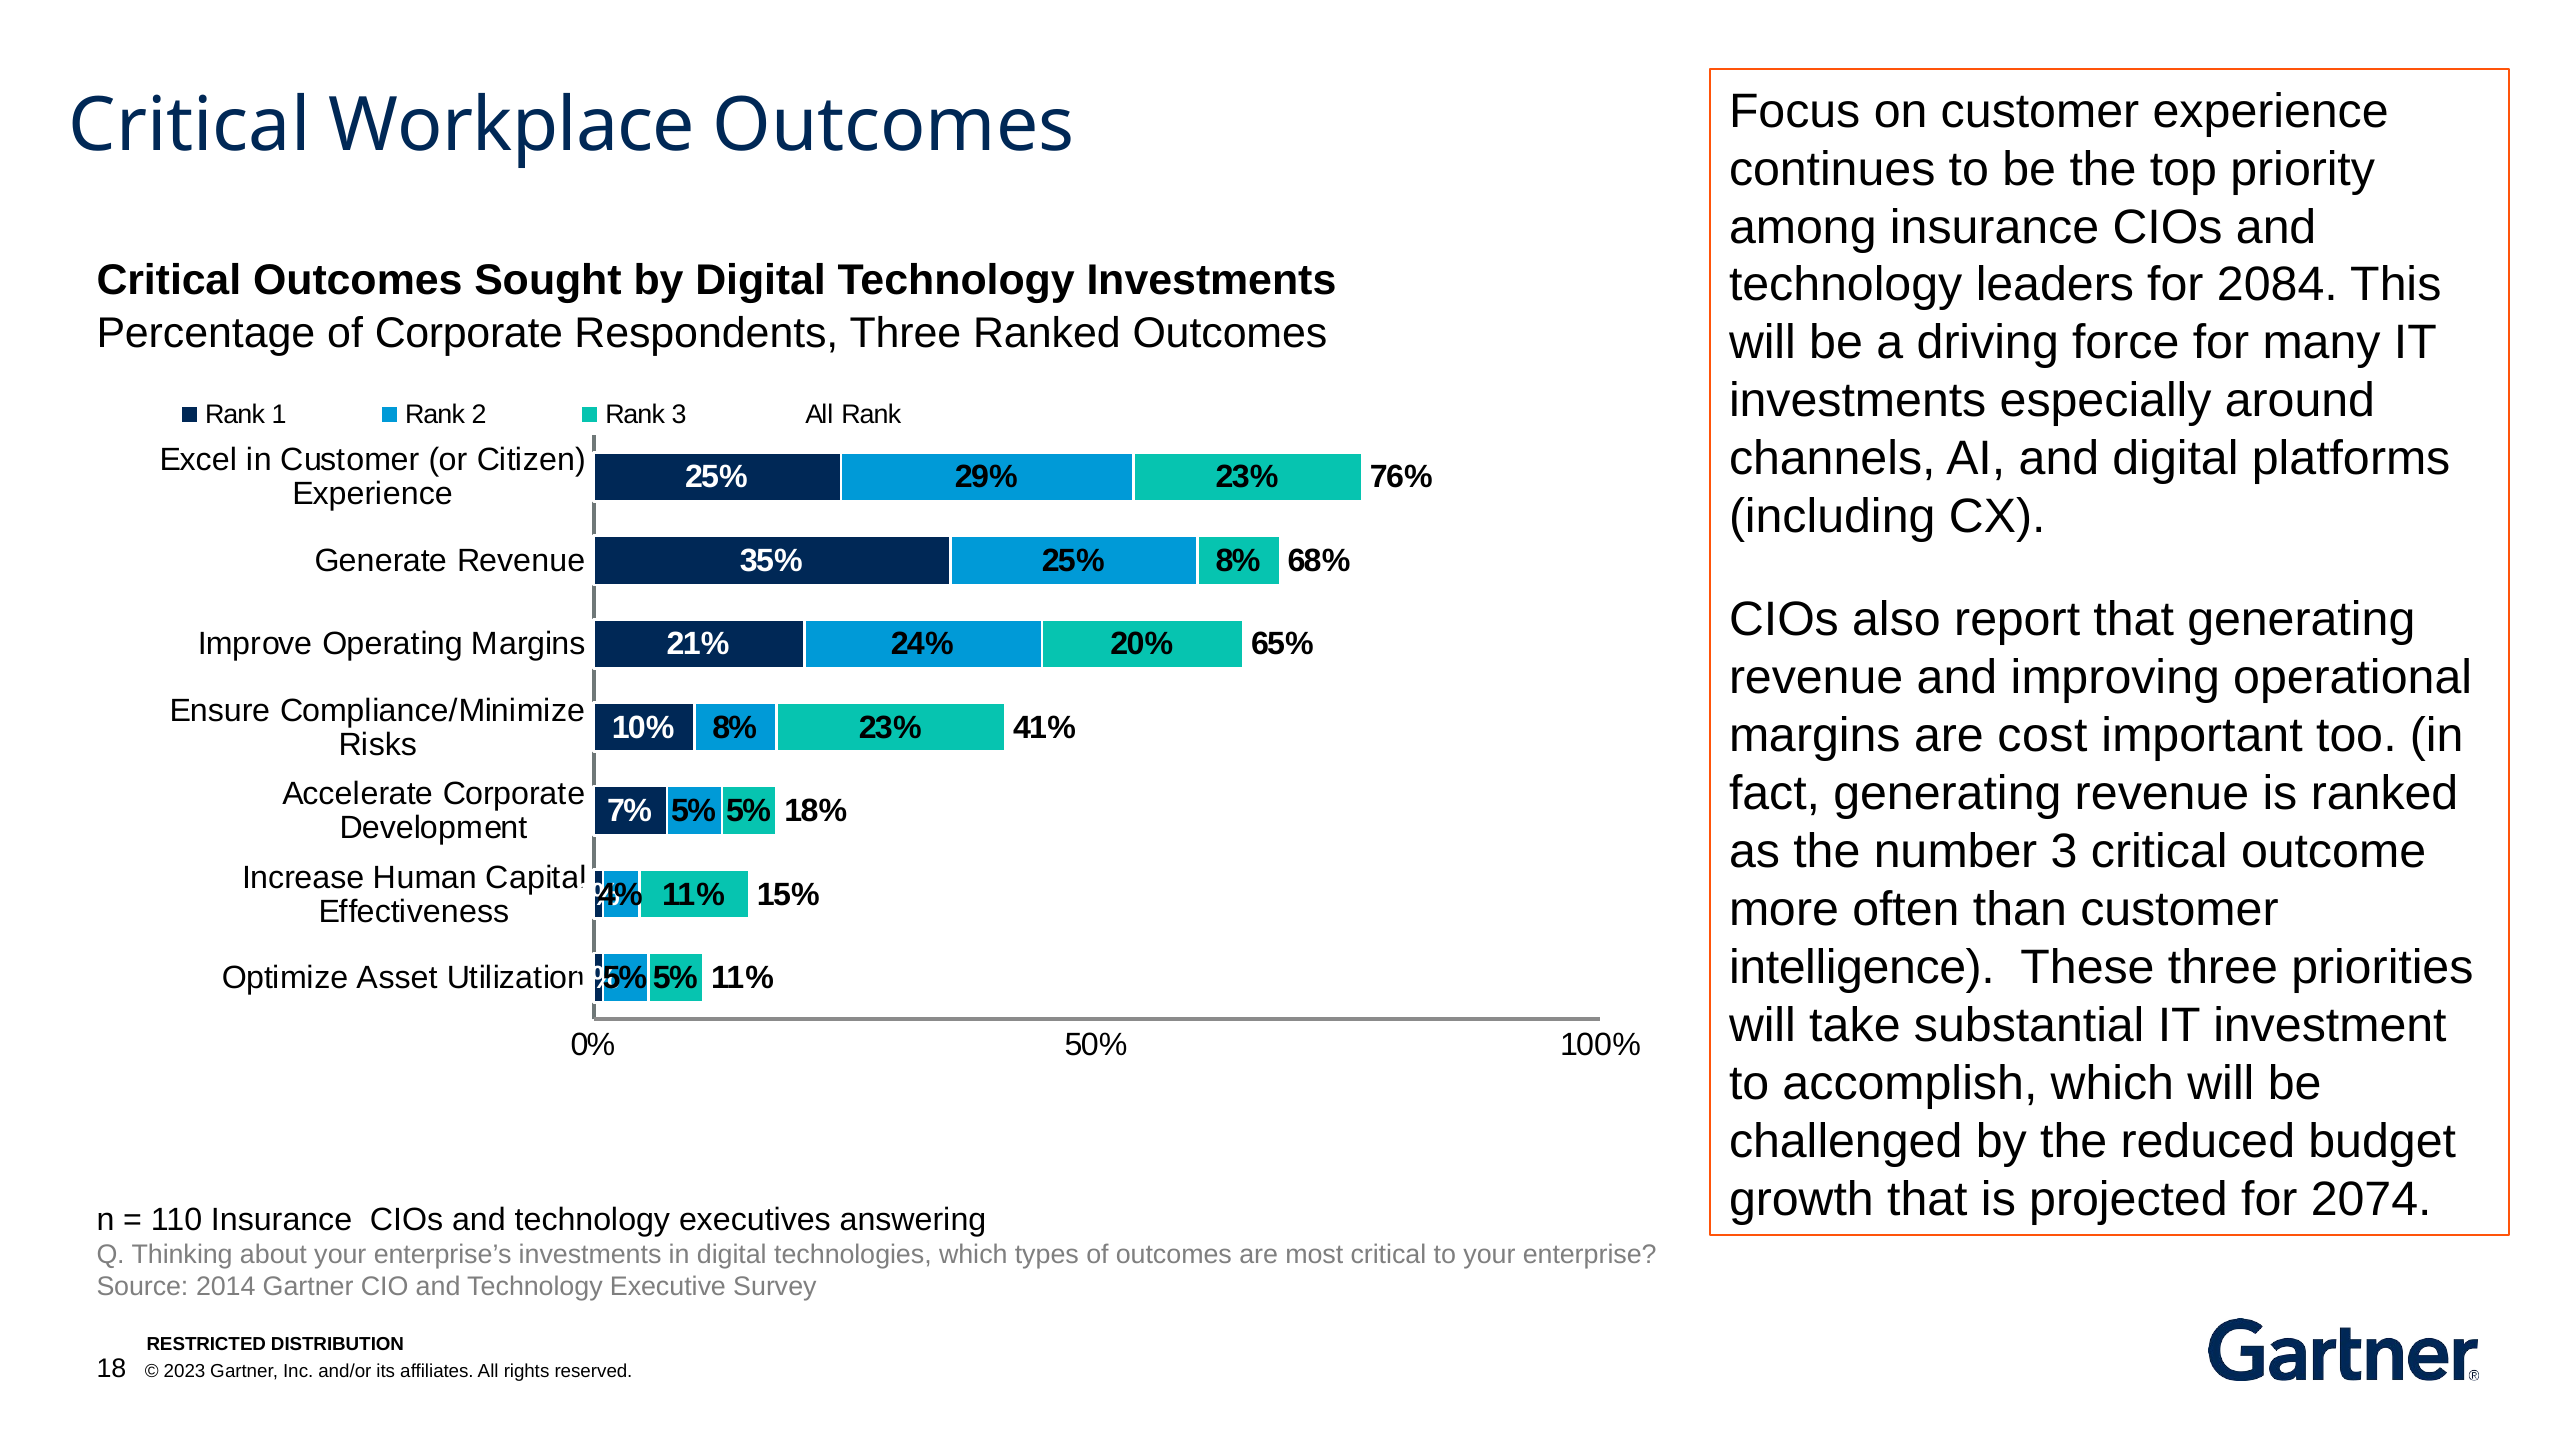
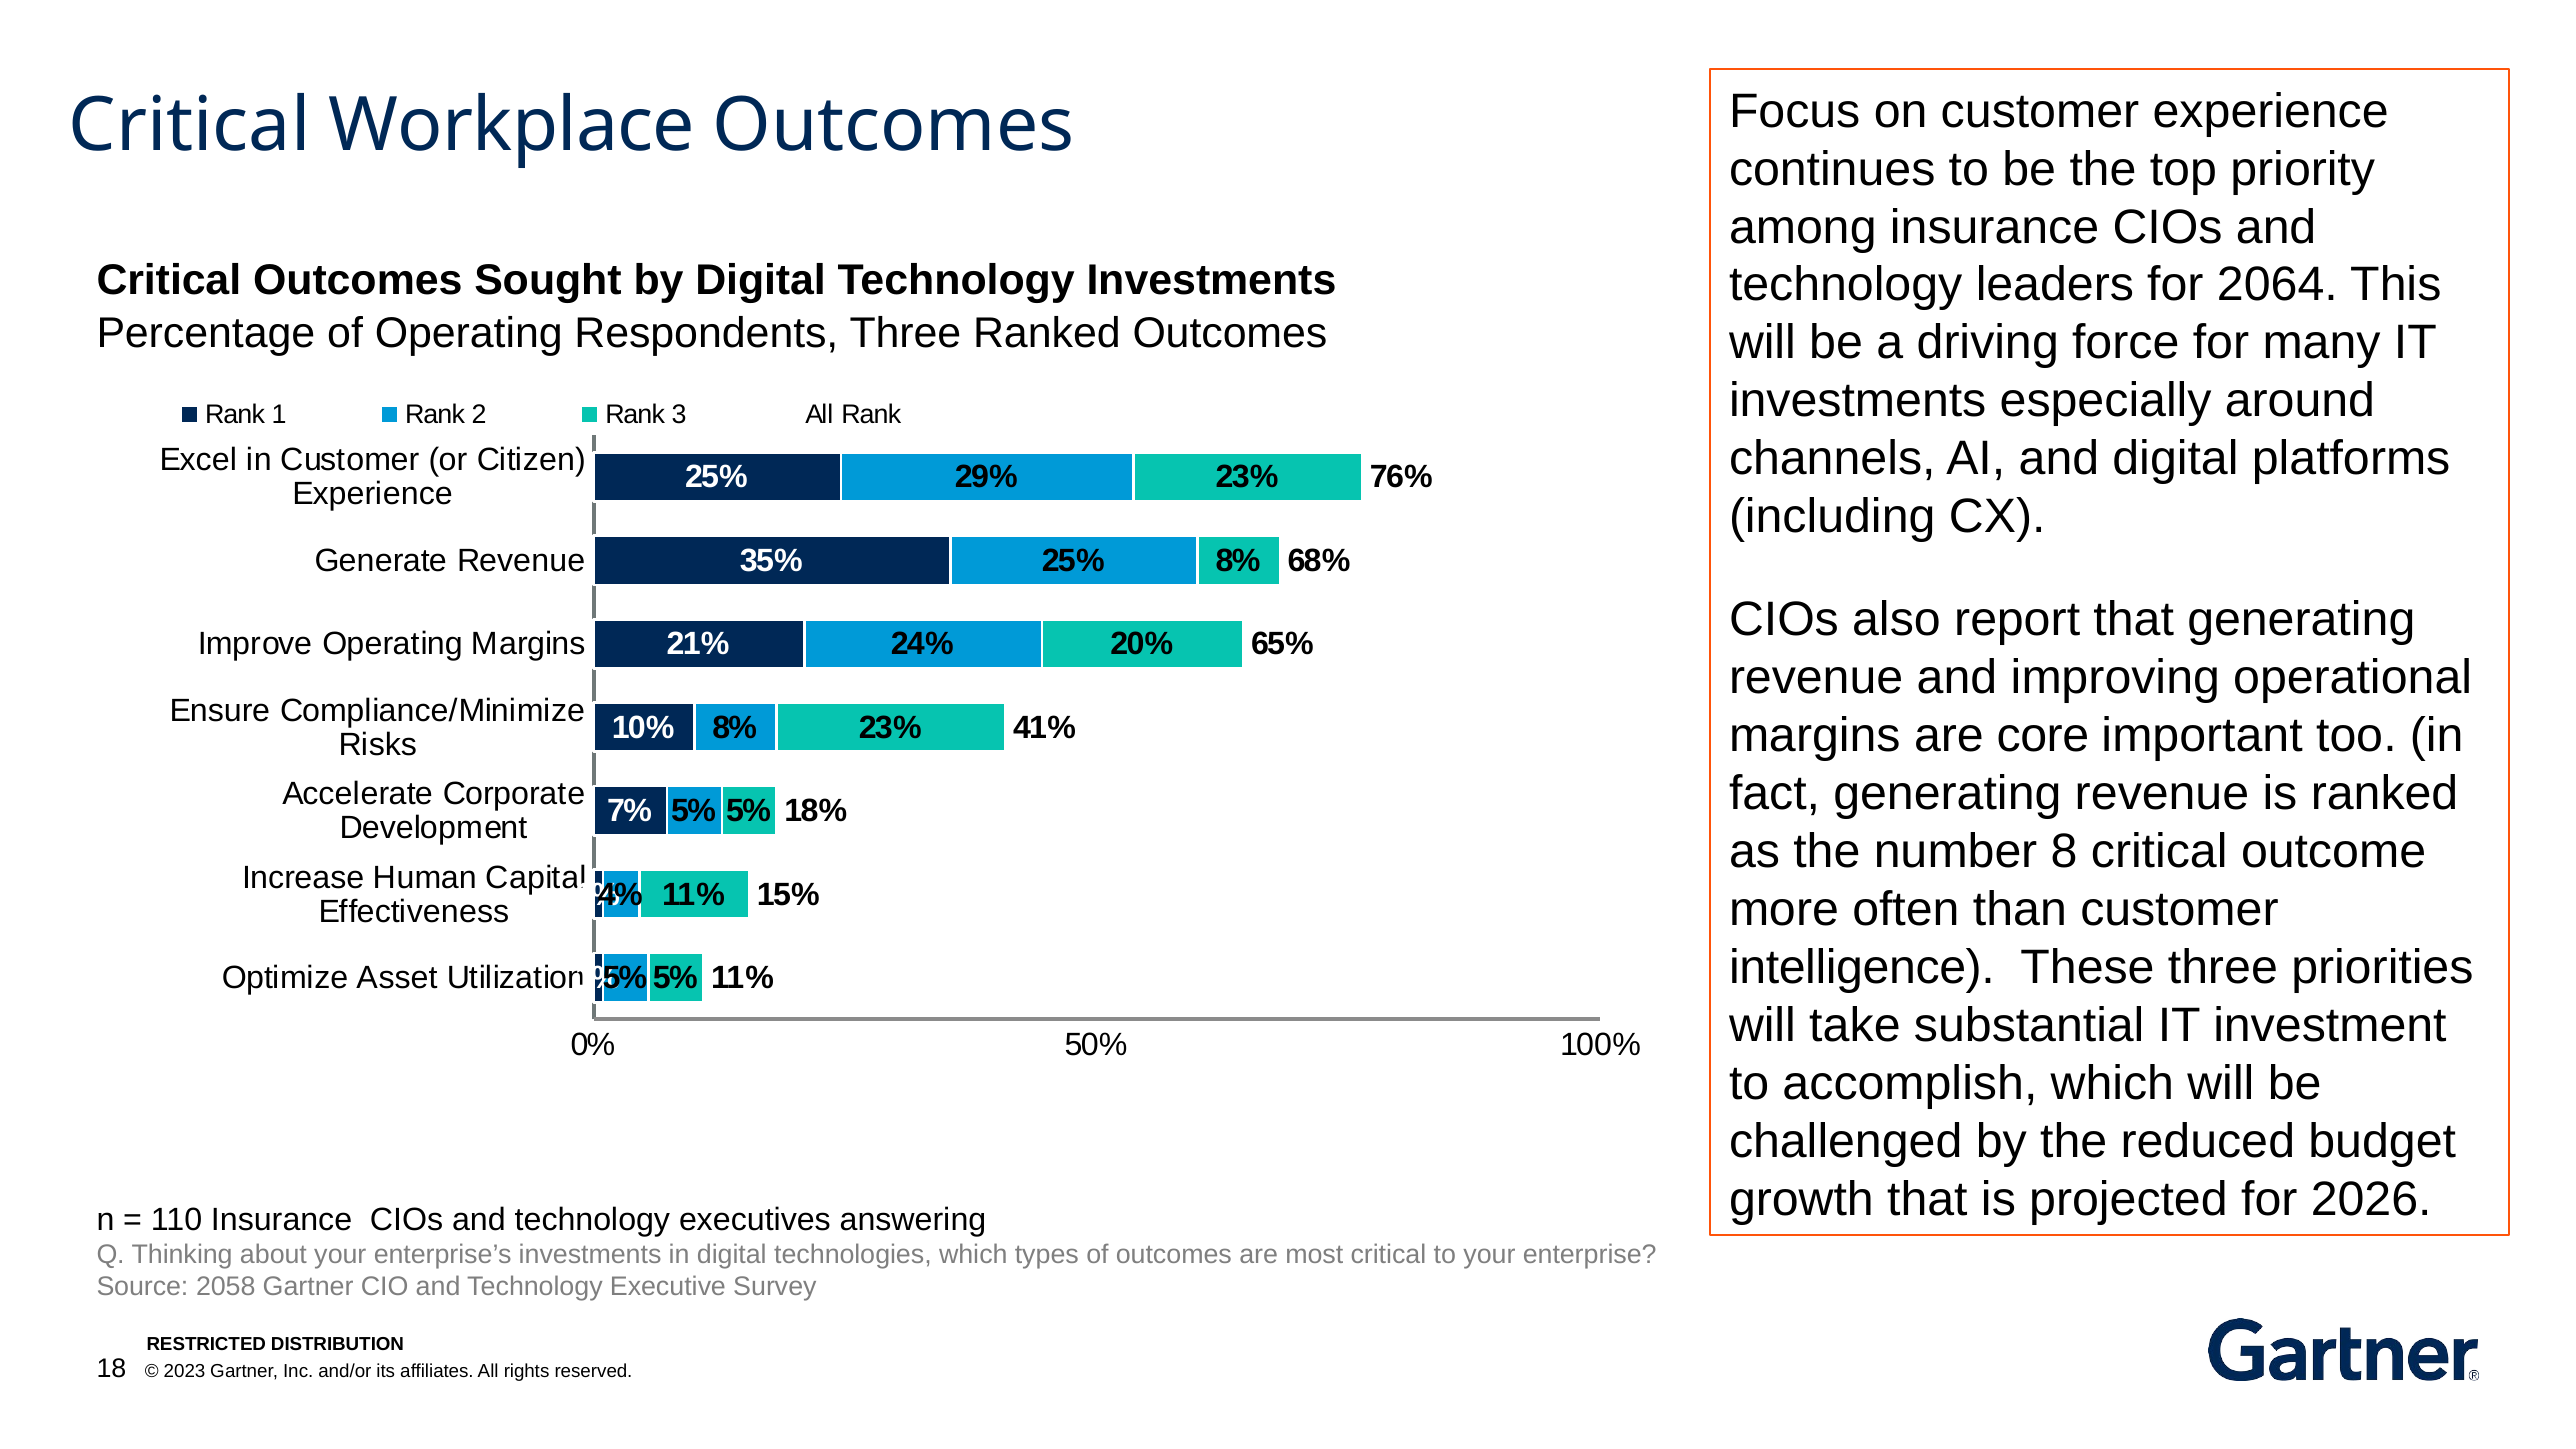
2084: 2084 -> 2064
of Corporate: Corporate -> Operating
cost: cost -> core
number 3: 3 -> 8
2074: 2074 -> 2026
2014: 2014 -> 2058
